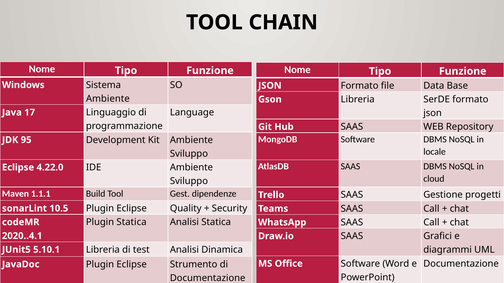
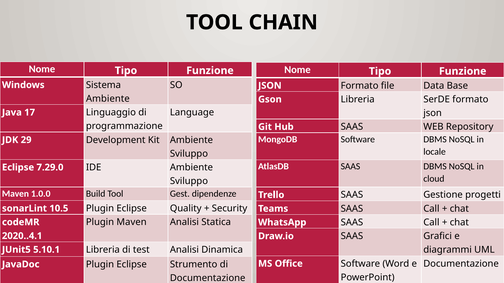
95: 95 -> 29
4.22.0: 4.22.0 -> 7.29.0
1.1.1: 1.1.1 -> 1.0.0
Plugin Statica: Statica -> Maven
